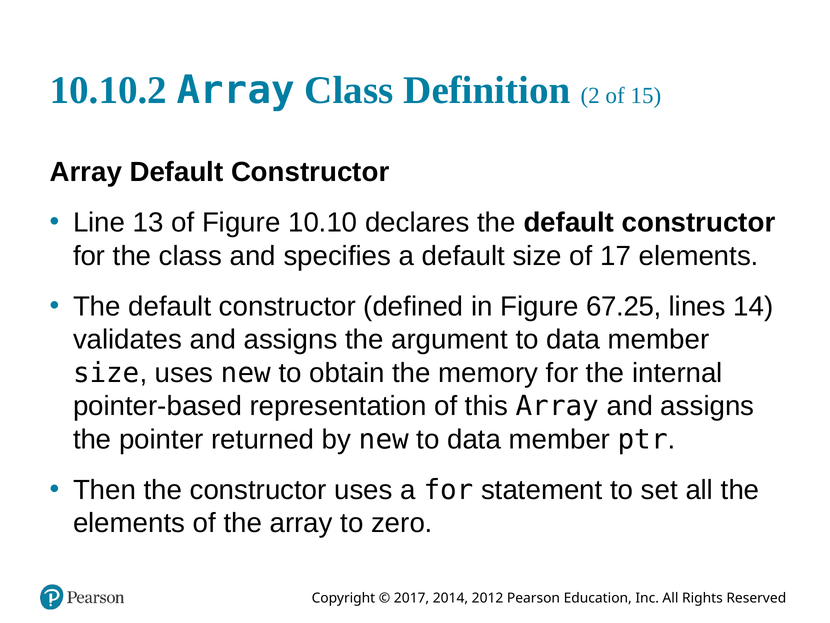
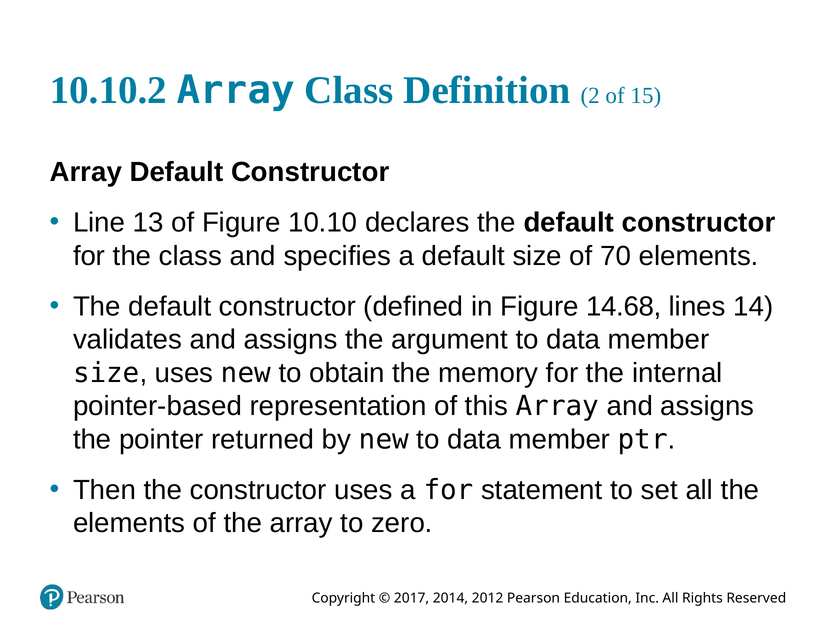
17: 17 -> 70
67.25: 67.25 -> 14.68
